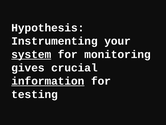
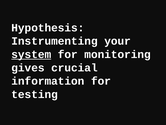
information underline: present -> none
